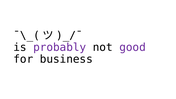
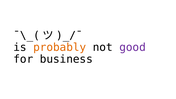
probably colour: purple -> orange
